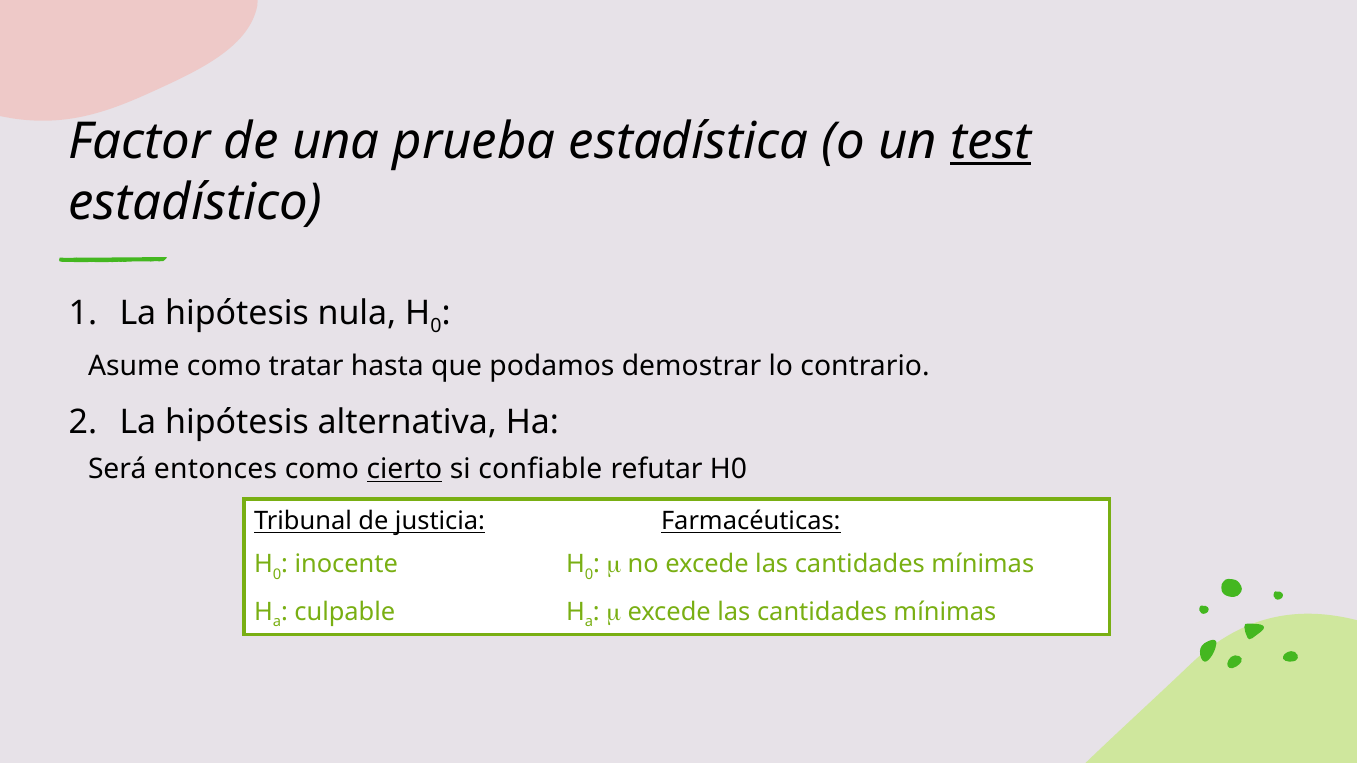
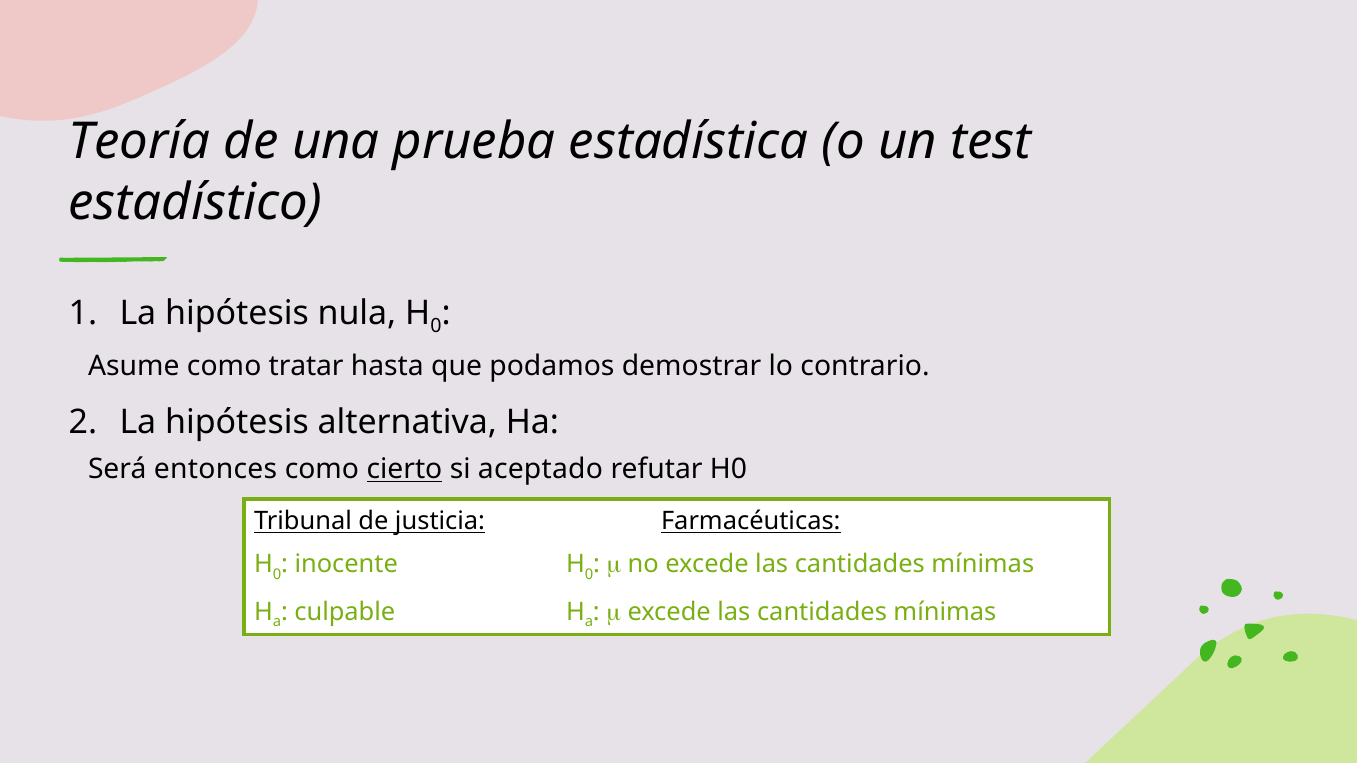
Factor: Factor -> Teoría
test underline: present -> none
confiable: confiable -> aceptado
